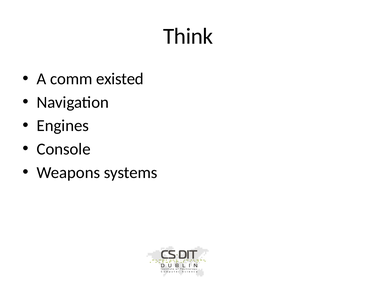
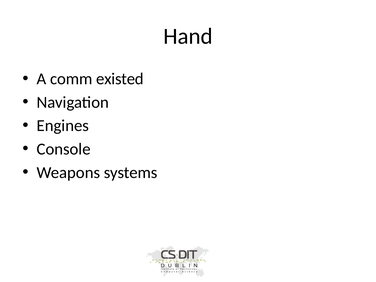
Think: Think -> Hand
